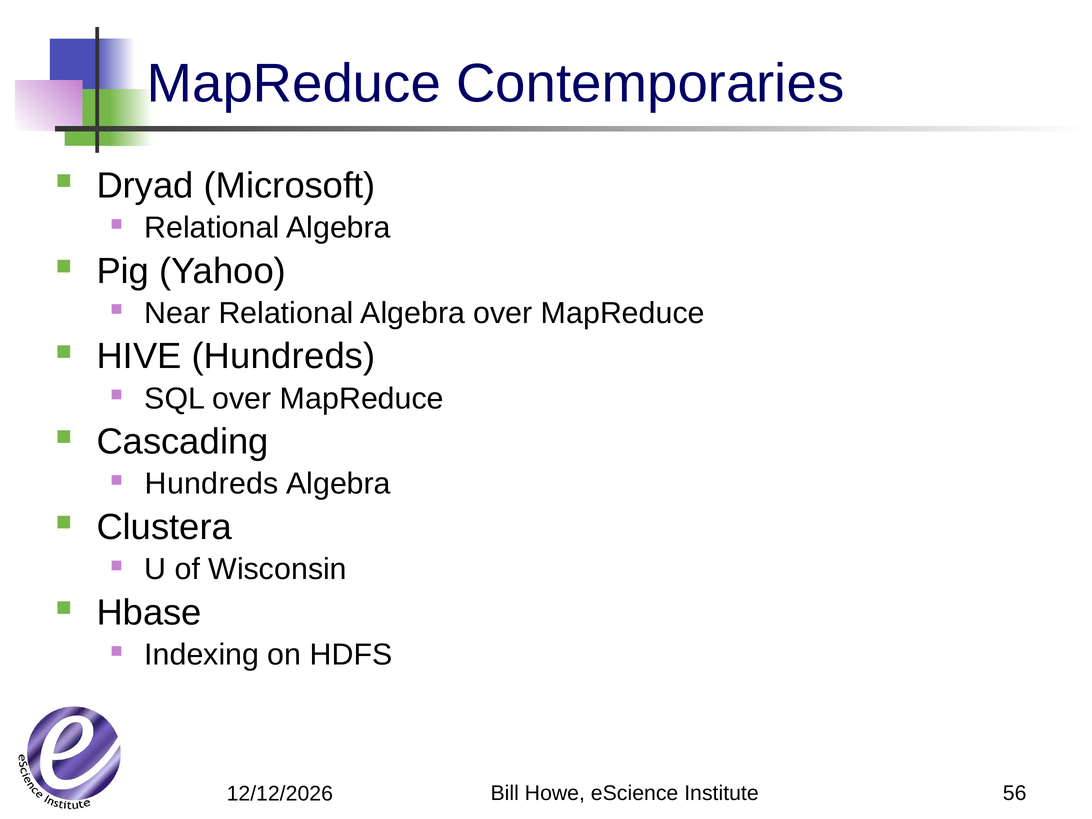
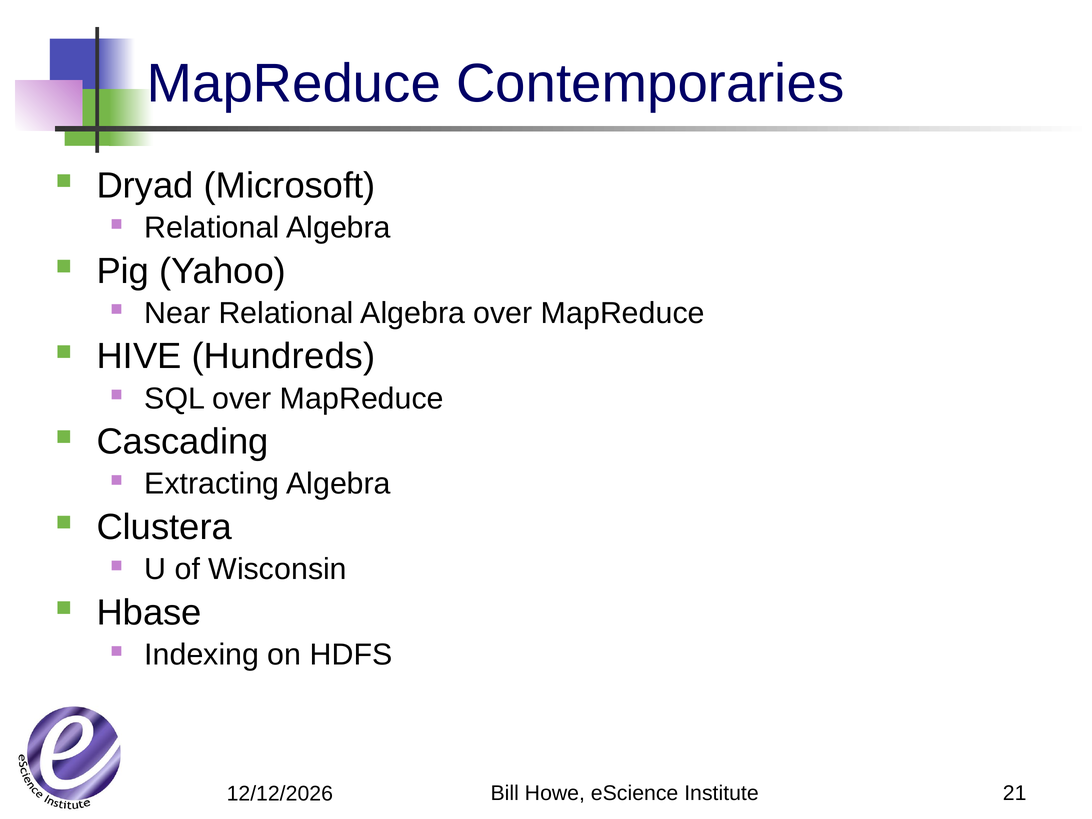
Hundreds at (212, 484): Hundreds -> Extracting
56: 56 -> 21
